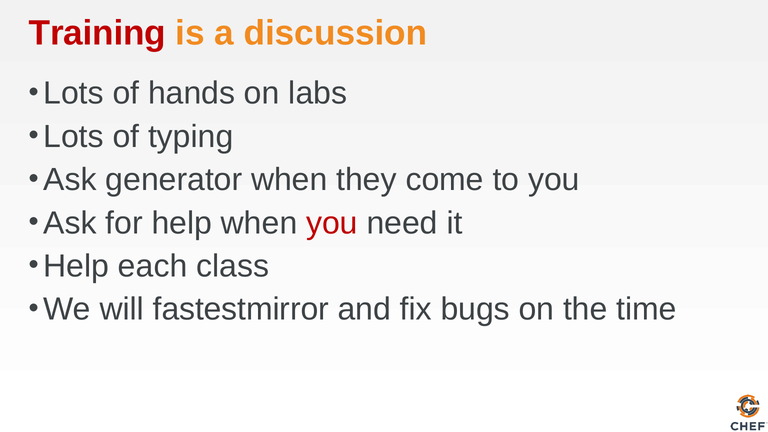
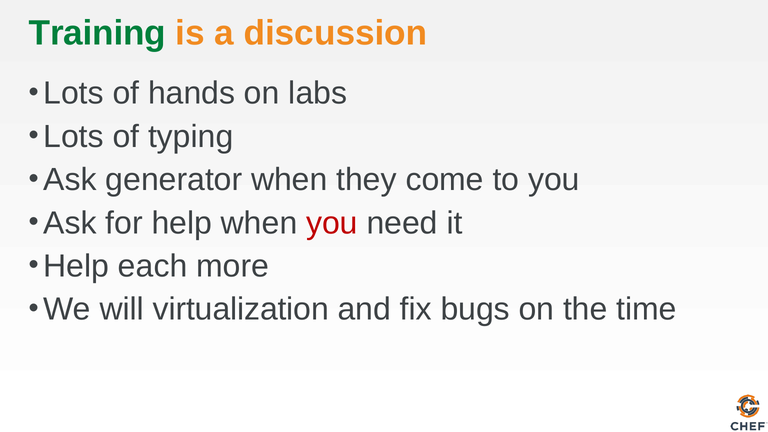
Training colour: red -> green
class: class -> more
fastestmirror: fastestmirror -> virtualization
